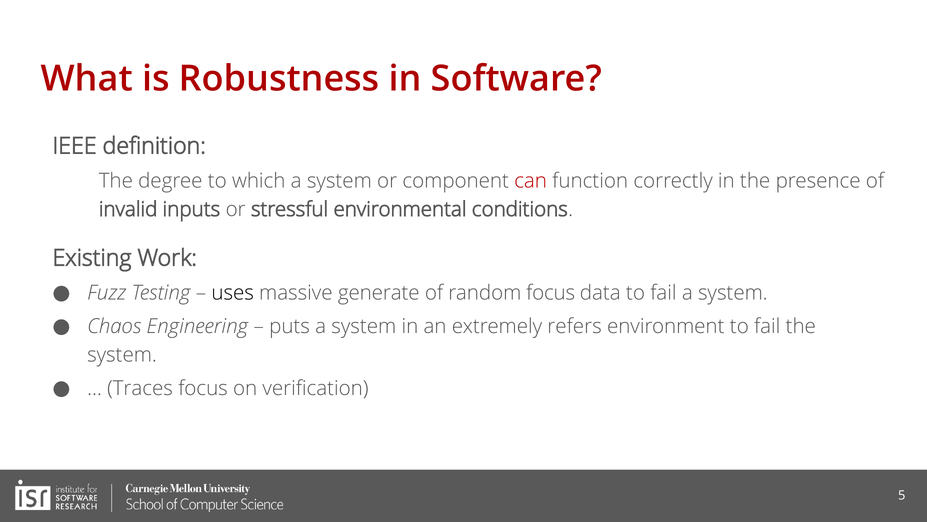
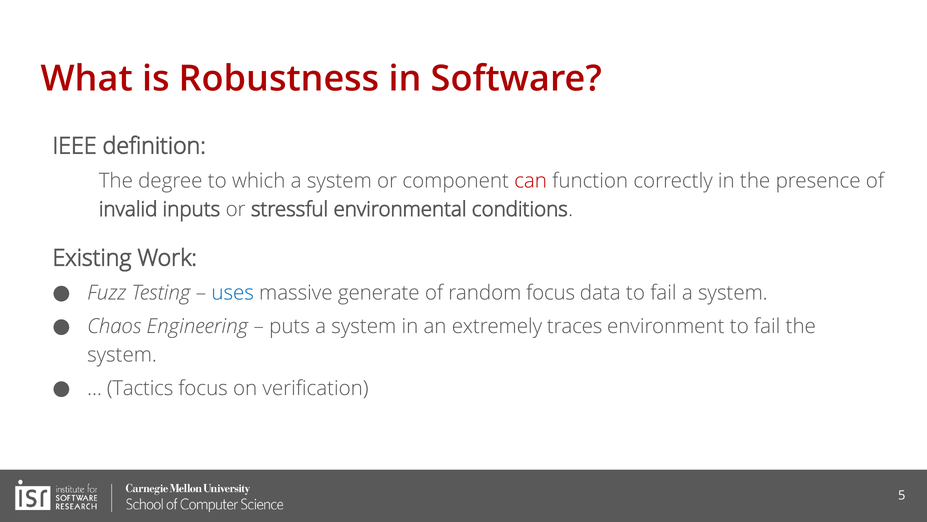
uses colour: black -> blue
refers: refers -> traces
Traces: Traces -> Tactics
